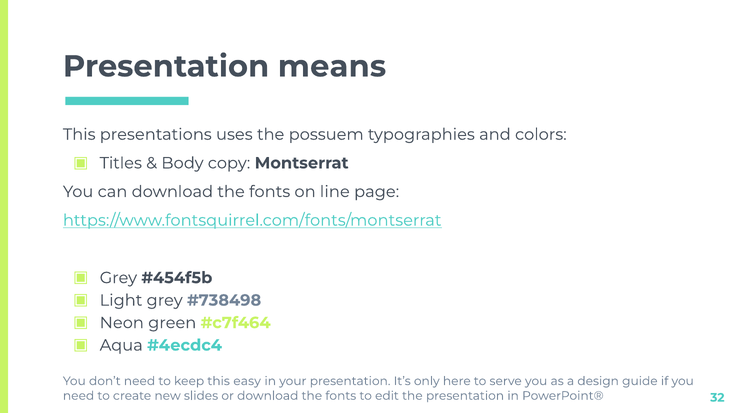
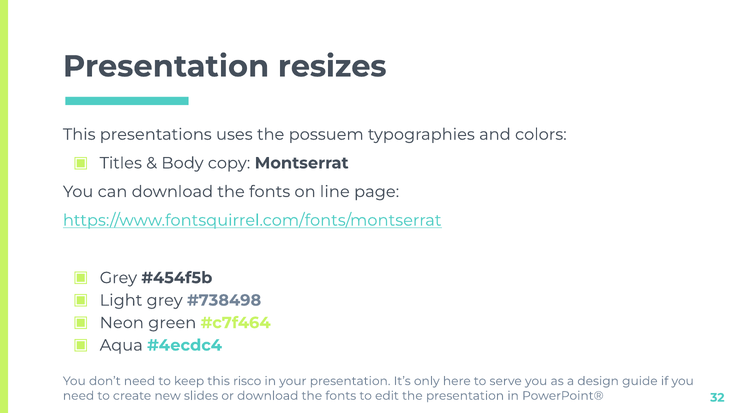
means: means -> resizes
easy: easy -> risco
